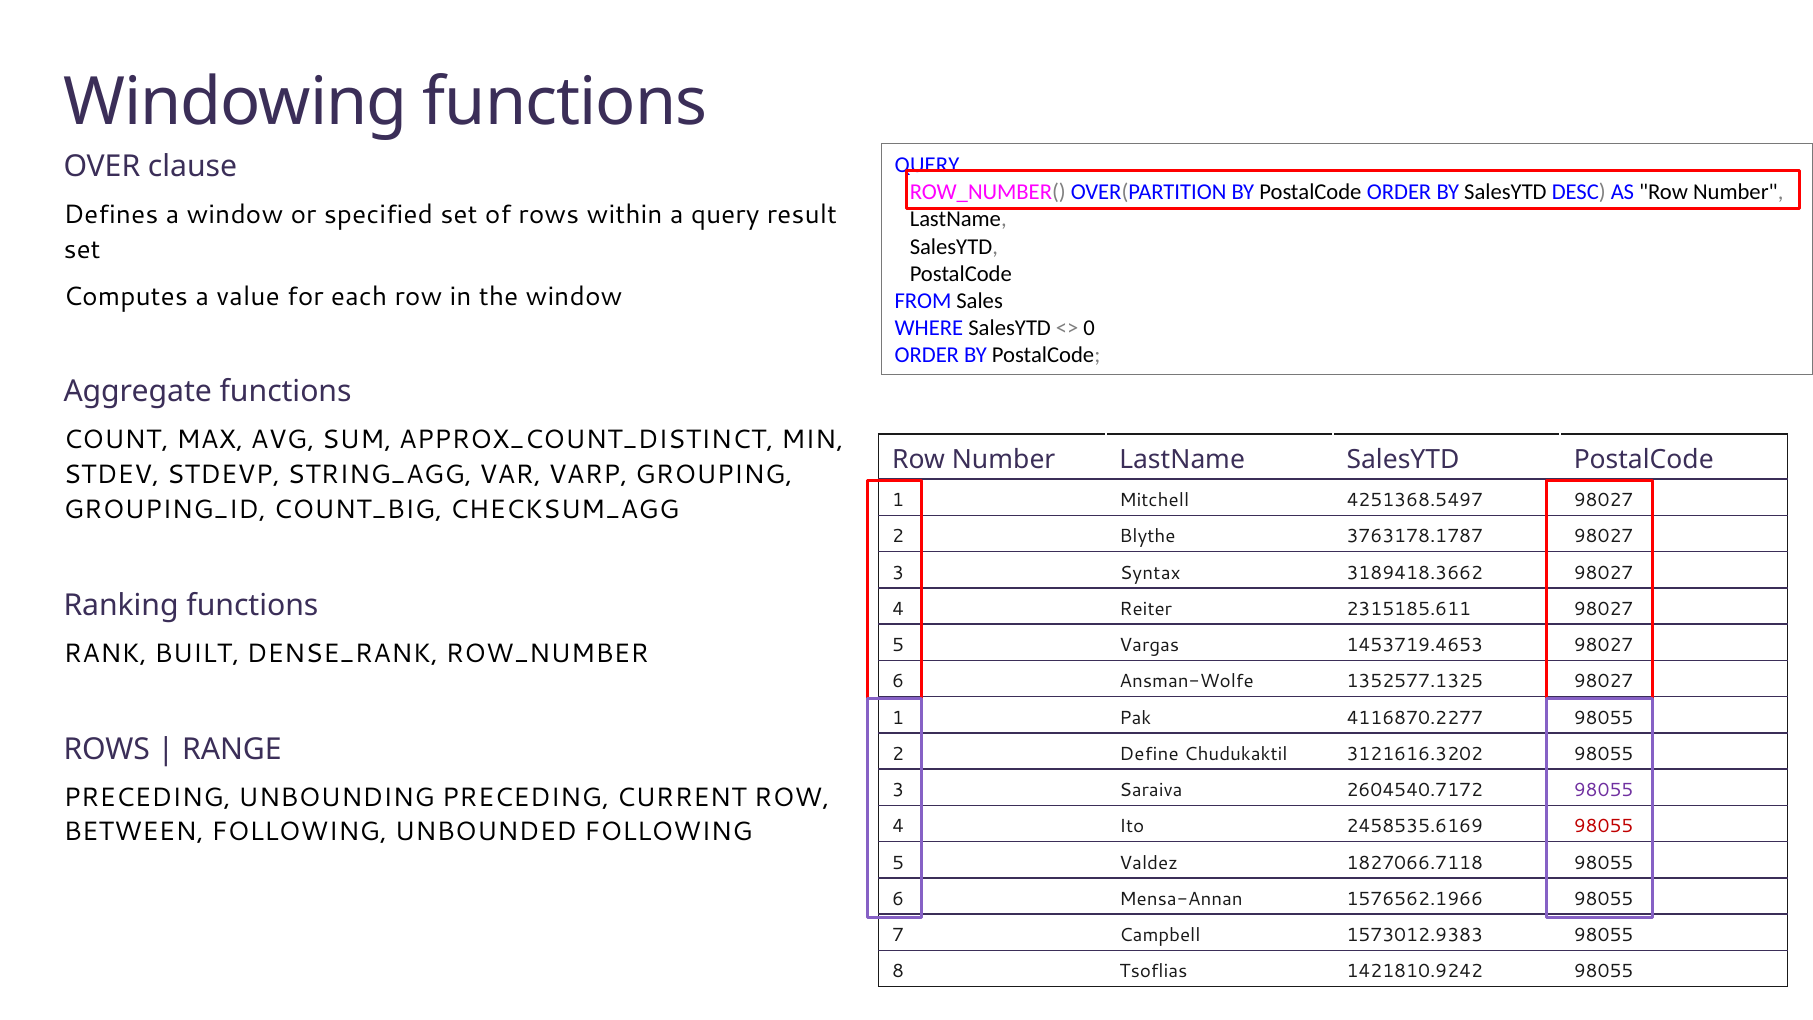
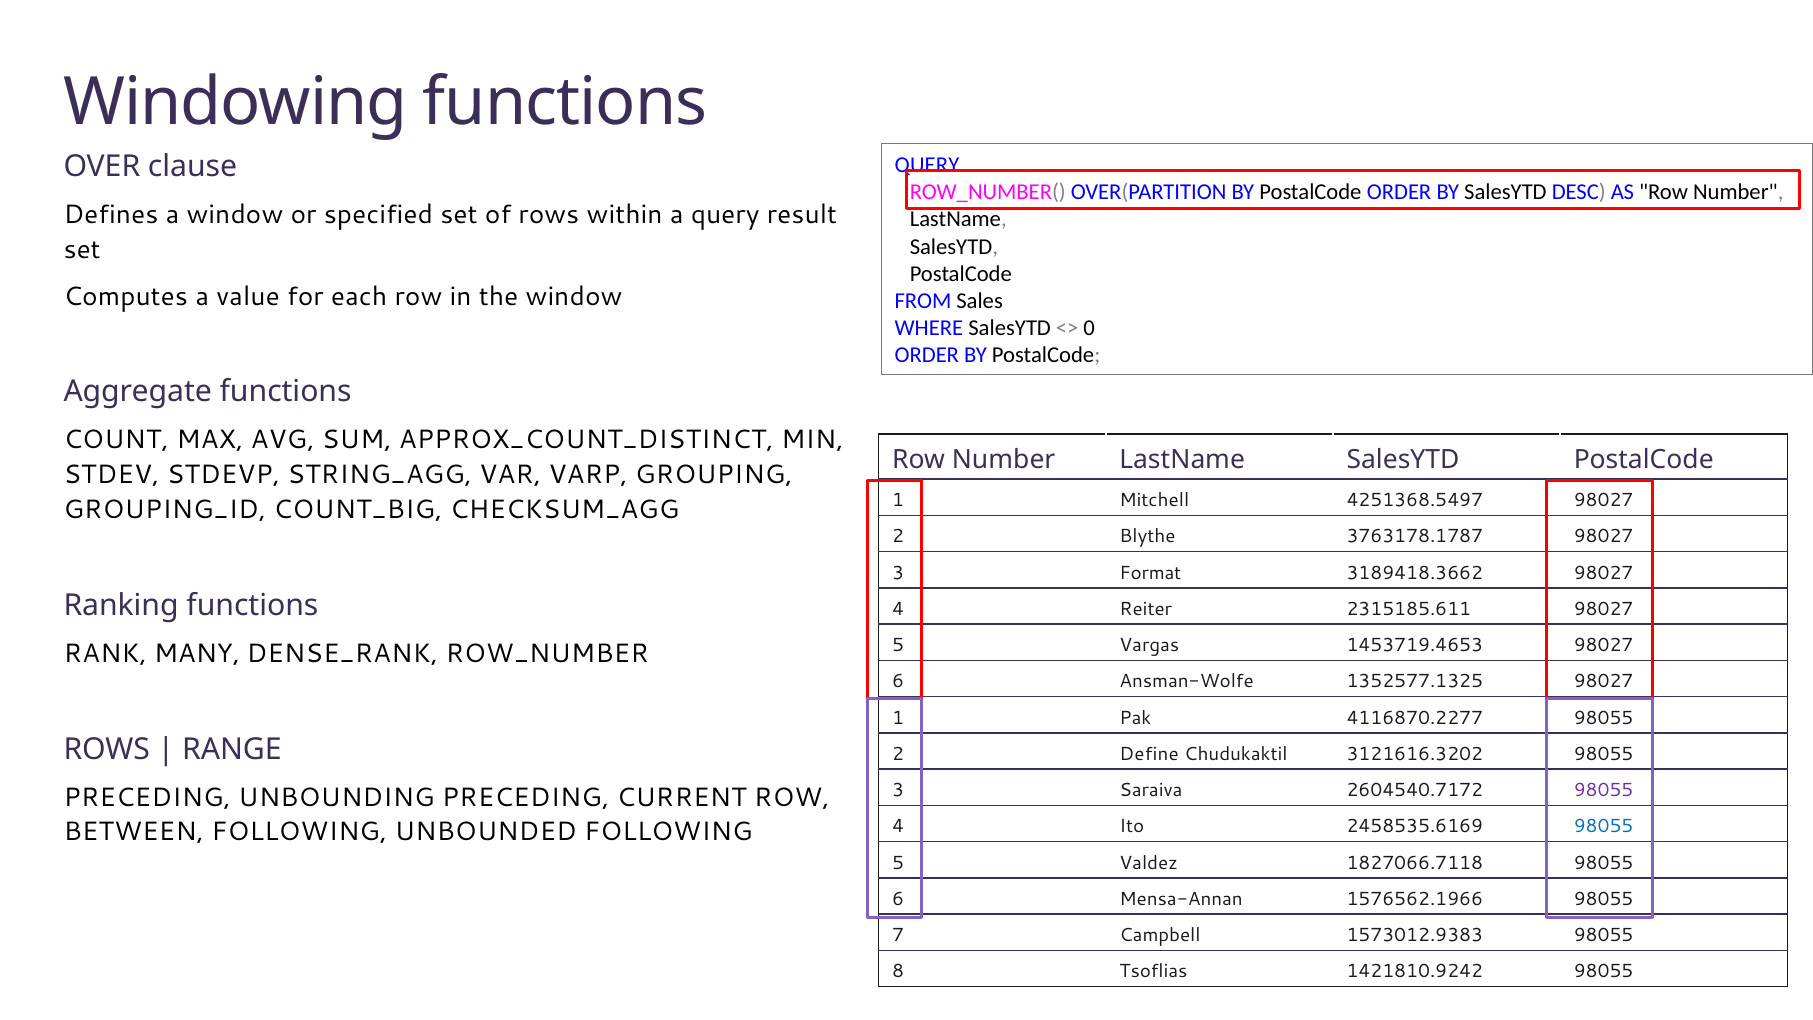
Syntax: Syntax -> Format
BUILT: BUILT -> MANY
98055 at (1604, 826) colour: red -> blue
